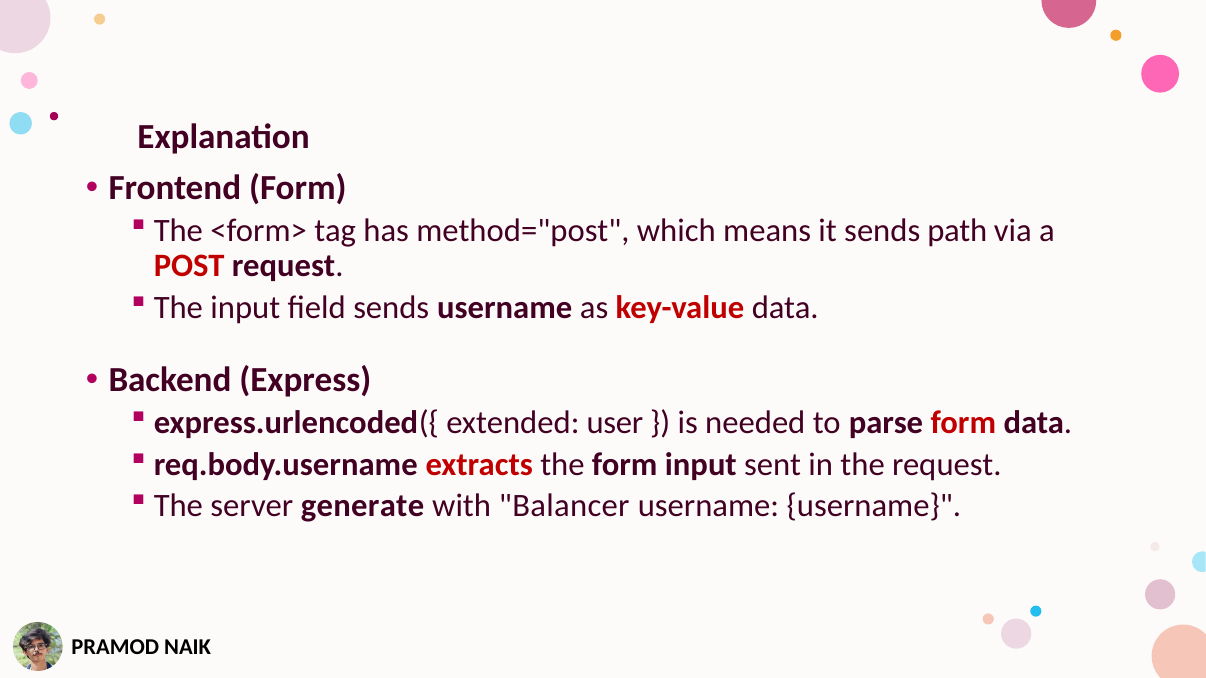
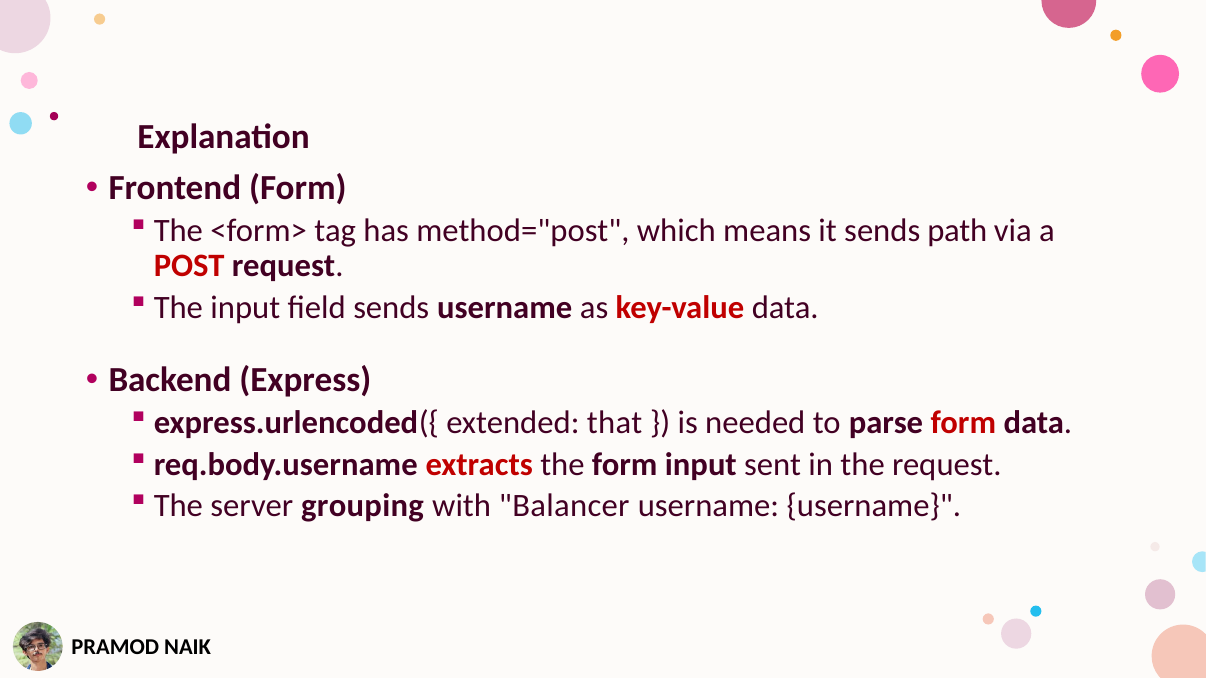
user: user -> that
generate: generate -> grouping
